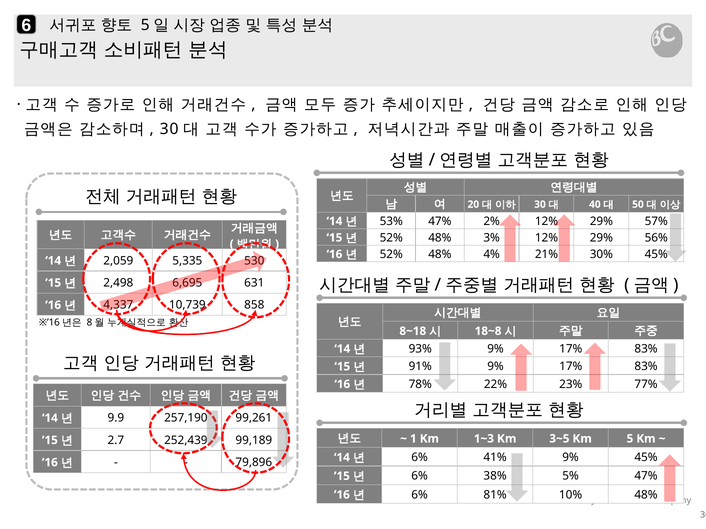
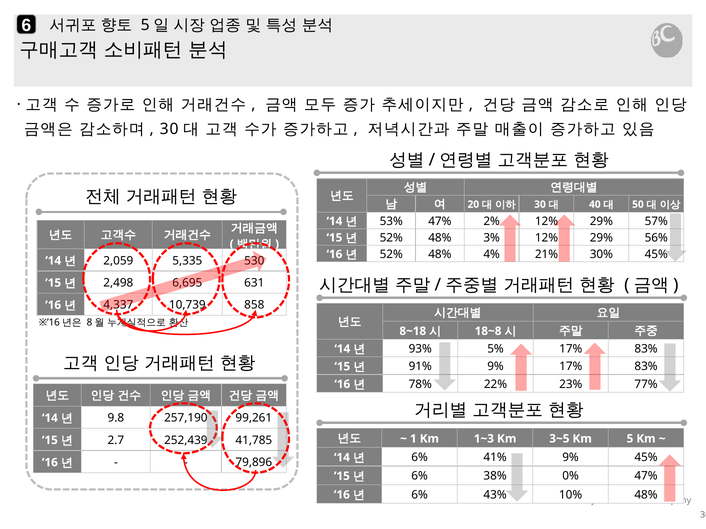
93% 9%: 9% -> 5%
9.9: 9.9 -> 9.8
99,189: 99,189 -> 41,785
5%: 5% -> 0%
81%: 81% -> 43%
